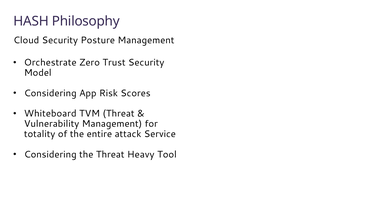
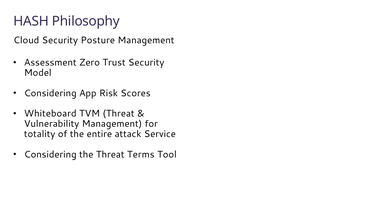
Orchestrate: Orchestrate -> Assessment
Heavy: Heavy -> Terms
